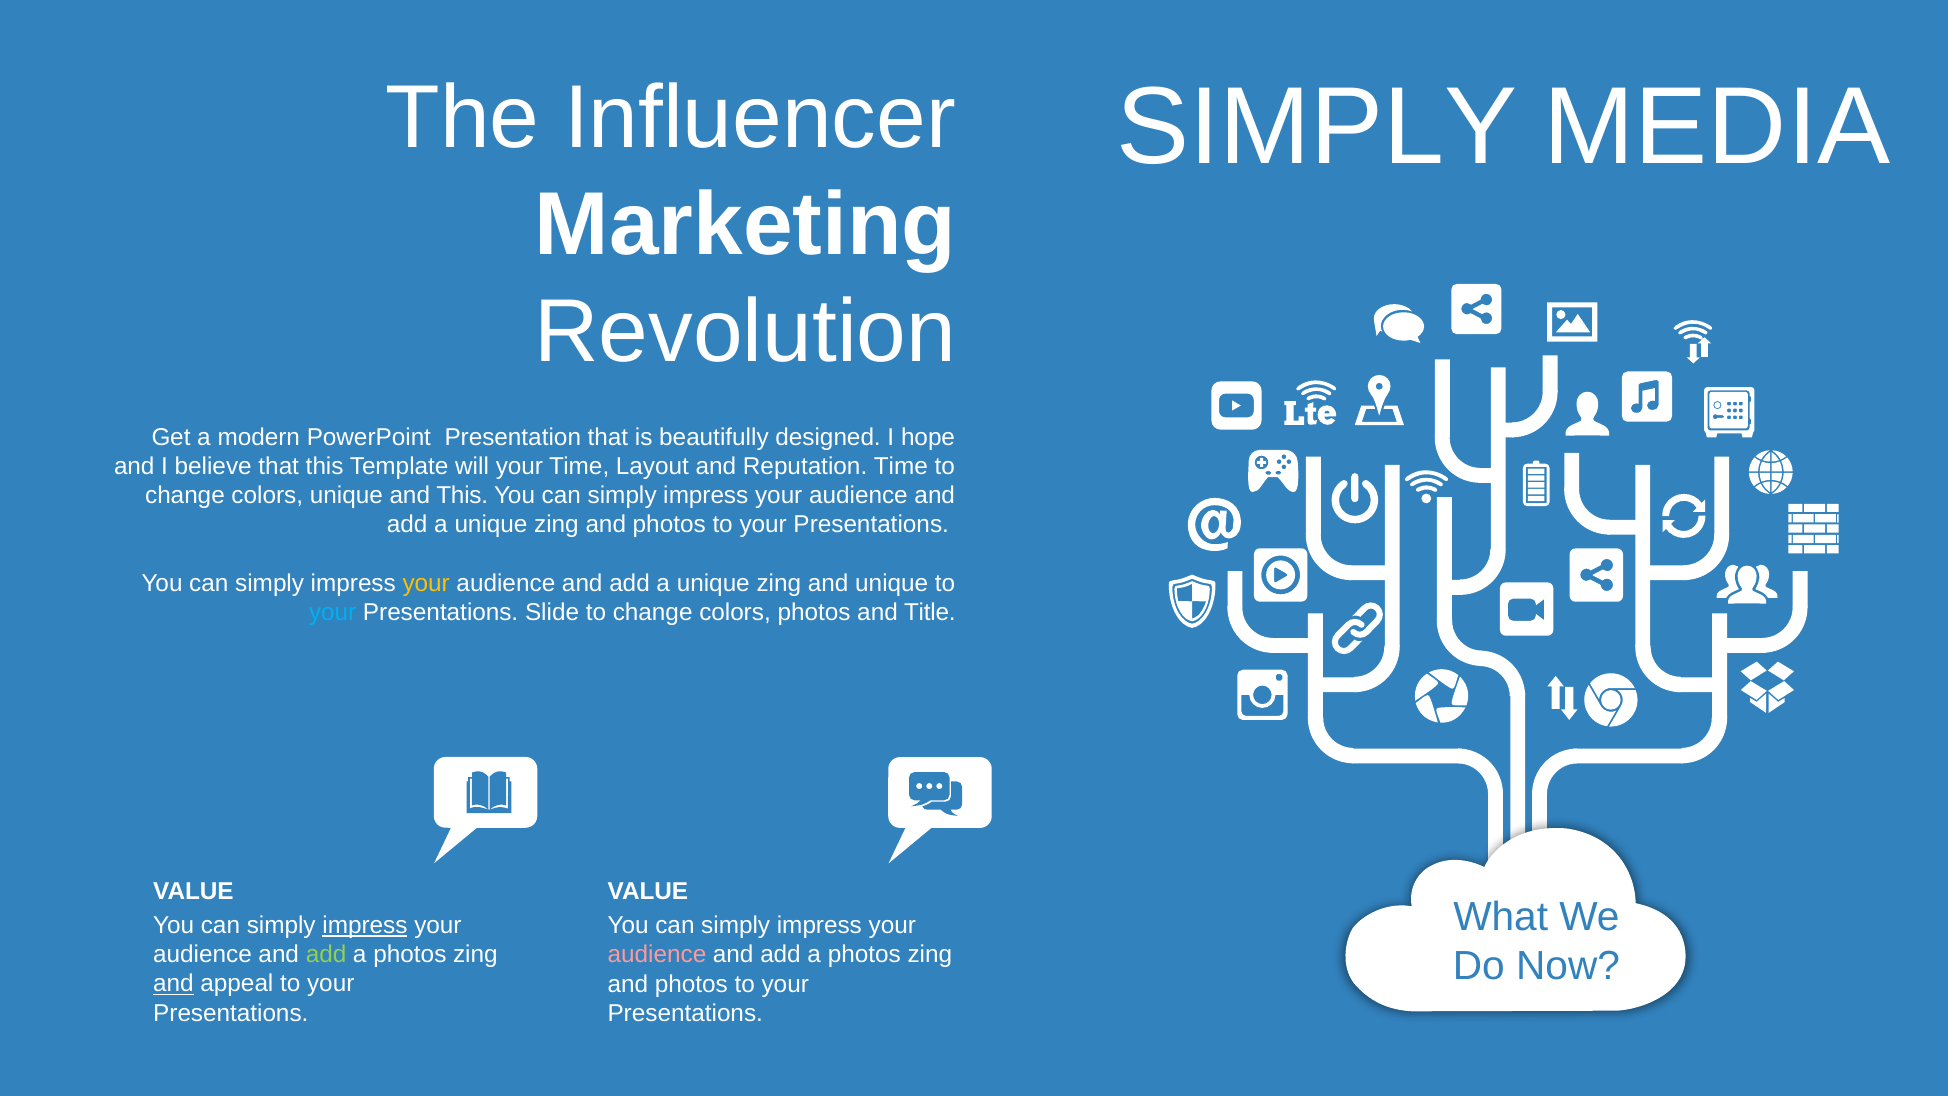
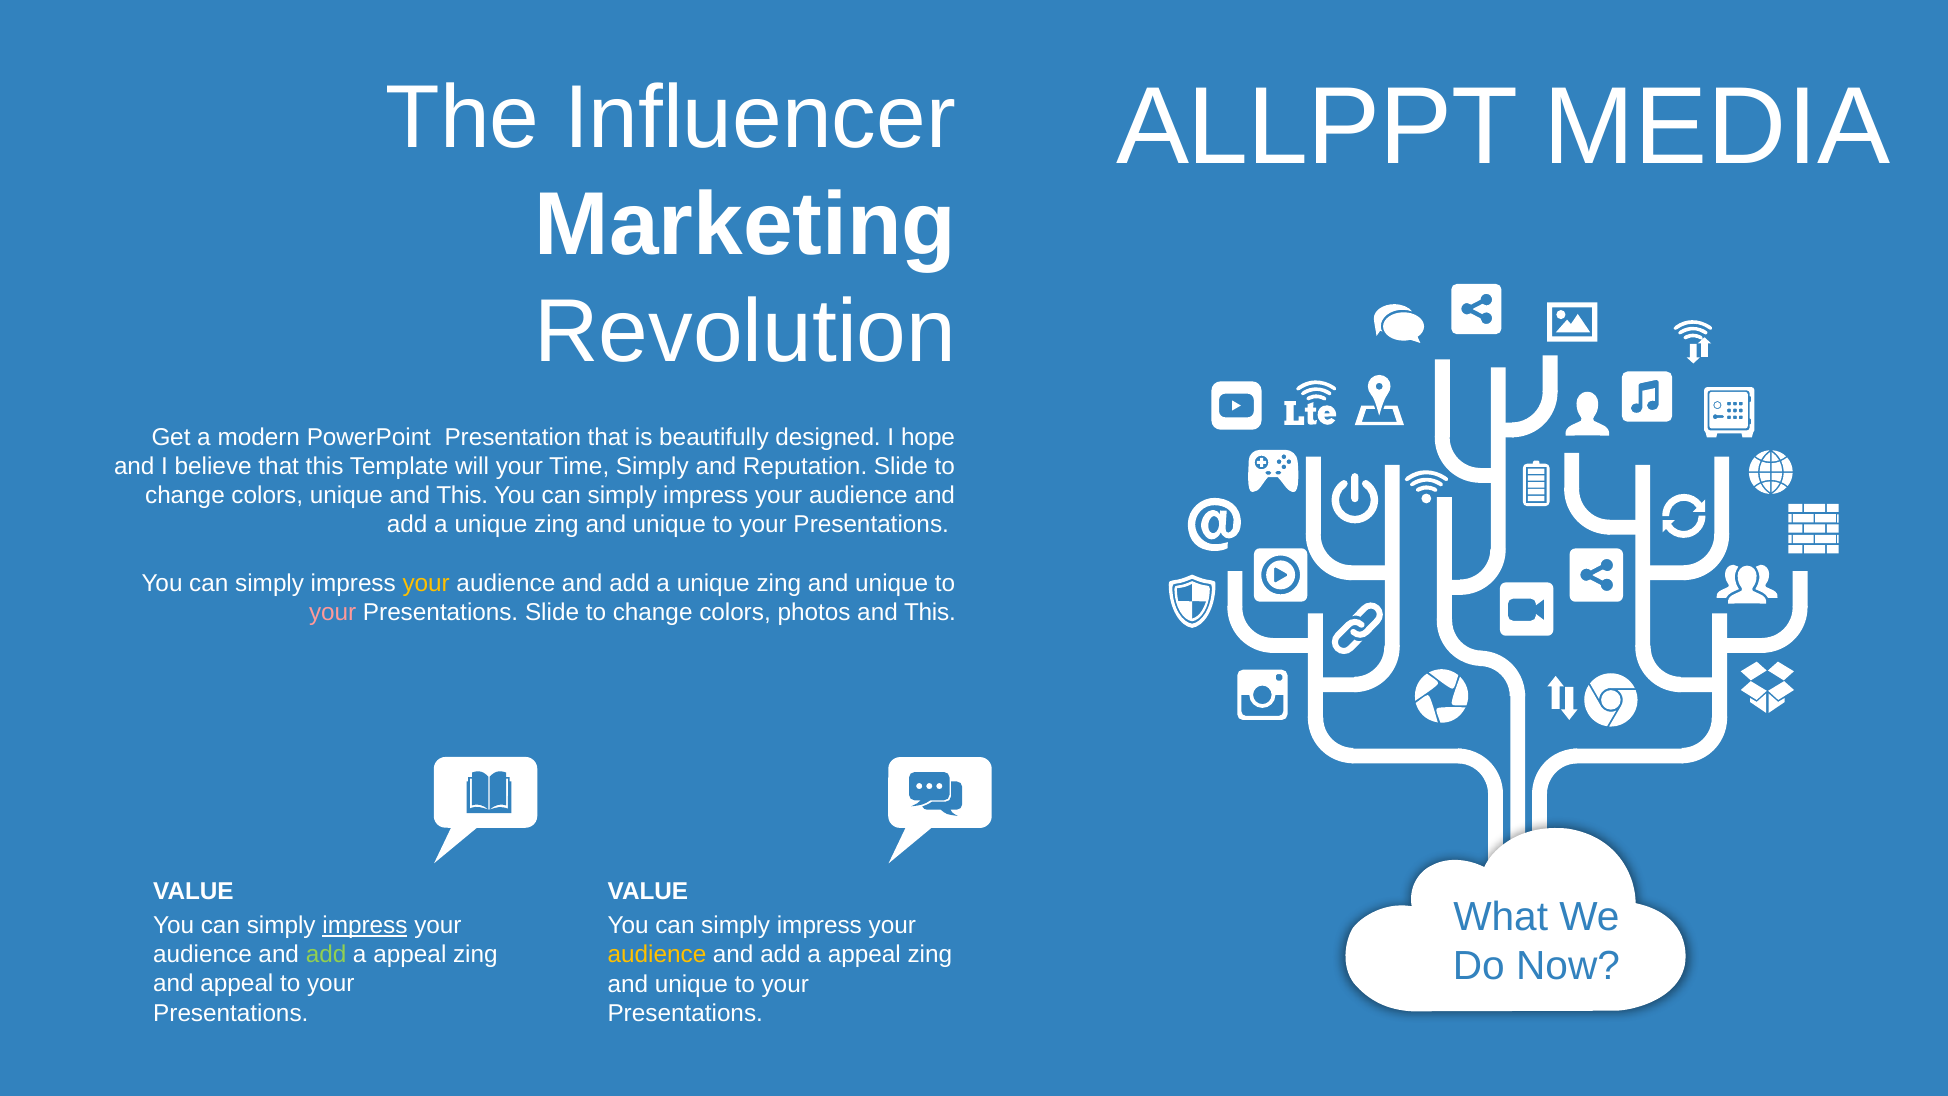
SIMPLY at (1317, 127): SIMPLY -> ALLPPT
Time Layout: Layout -> Simply
Reputation Time: Time -> Slide
photos at (669, 525): photos -> unique
your at (333, 612) colour: light blue -> pink
photos and Title: Title -> This
photos at (410, 954): photos -> appeal
audience at (657, 955) colour: pink -> yellow
photos at (864, 955): photos -> appeal
and at (173, 984) underline: present -> none
photos at (691, 984): photos -> unique
